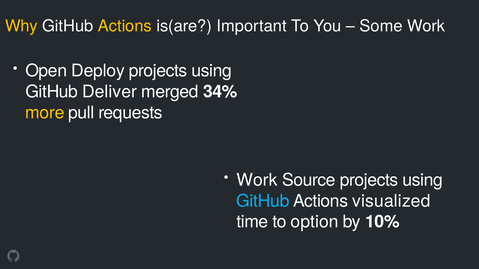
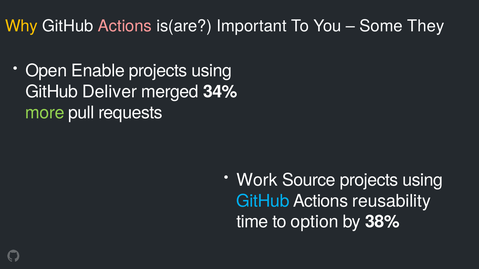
Actions at (125, 26) colour: yellow -> pink
Some Work: Work -> They
Deploy: Deploy -> Enable
more colour: yellow -> light green
visualized: visualized -> reusability
10%: 10% -> 38%
